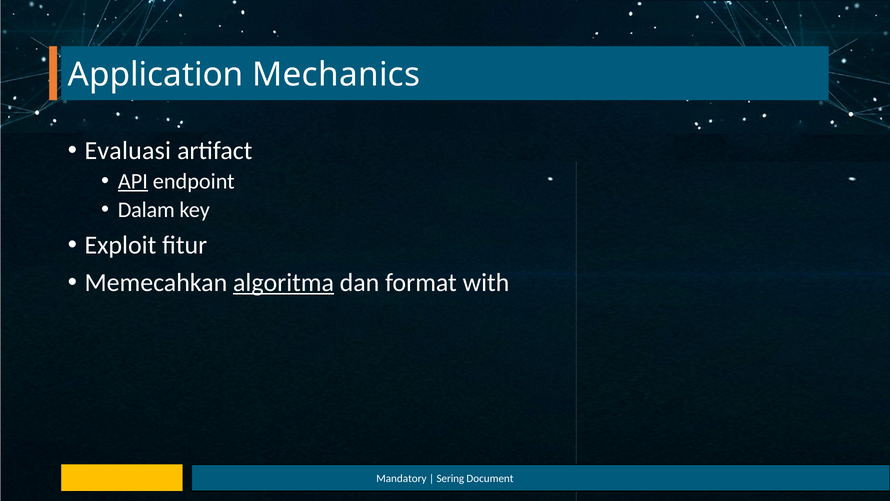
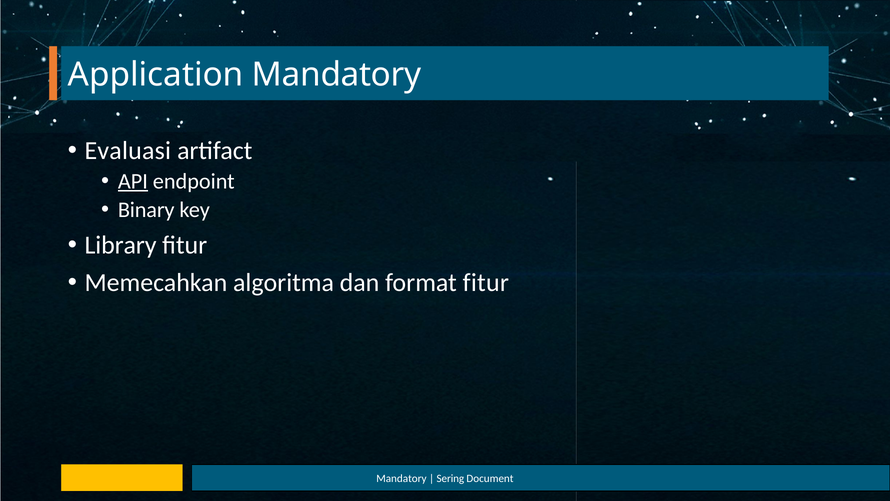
Application Mechanics: Mechanics -> Mandatory
Dalam: Dalam -> Binary
Exploit: Exploit -> Library
algoritma underline: present -> none
format with: with -> fitur
